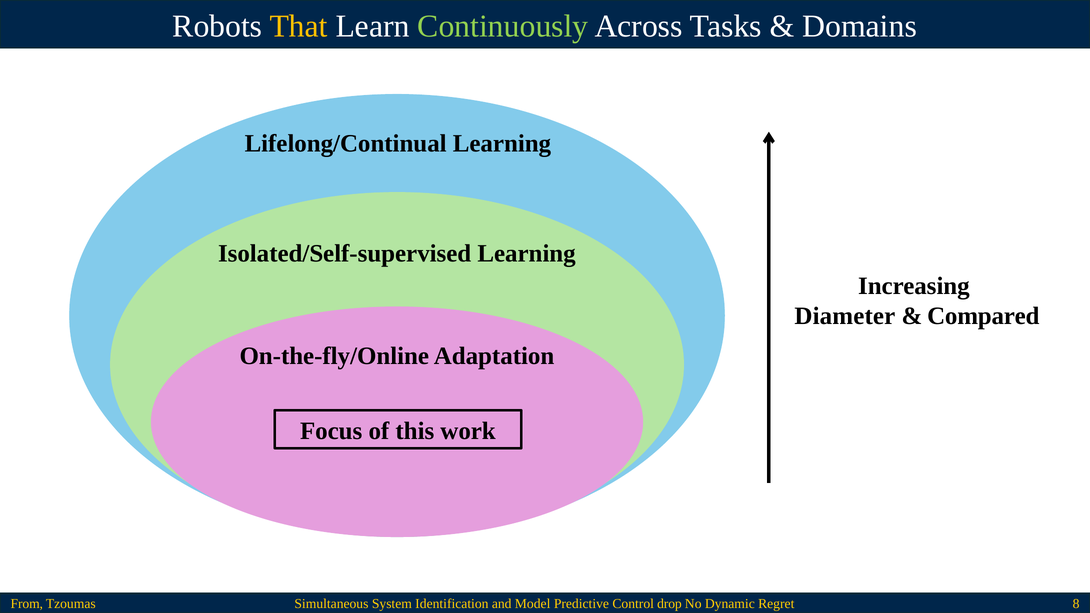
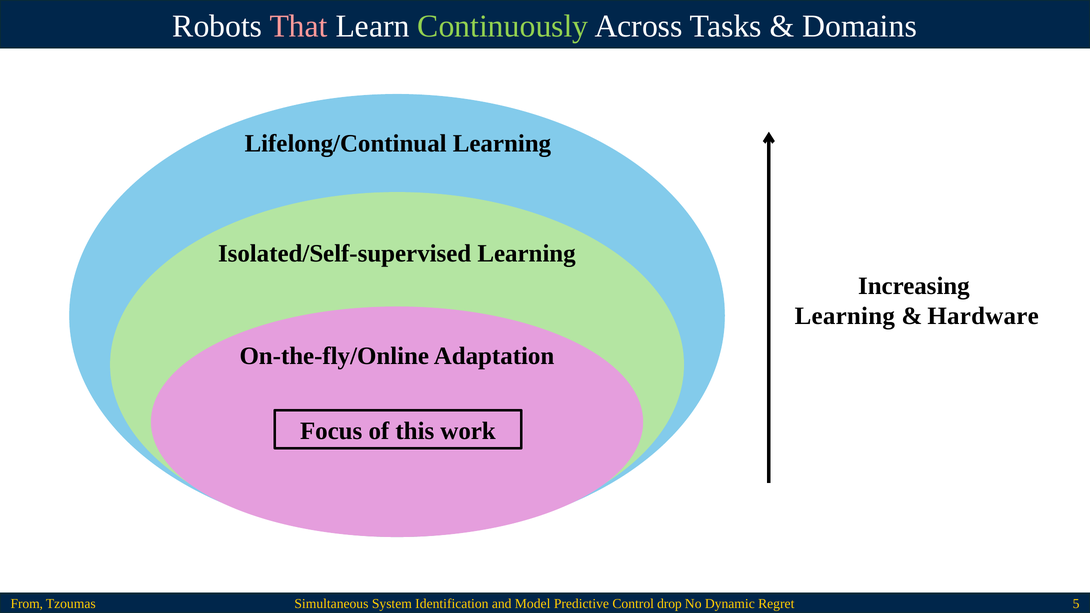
That colour: yellow -> pink
Diameter at (845, 316): Diameter -> Learning
Compared: Compared -> Hardware
8: 8 -> 5
